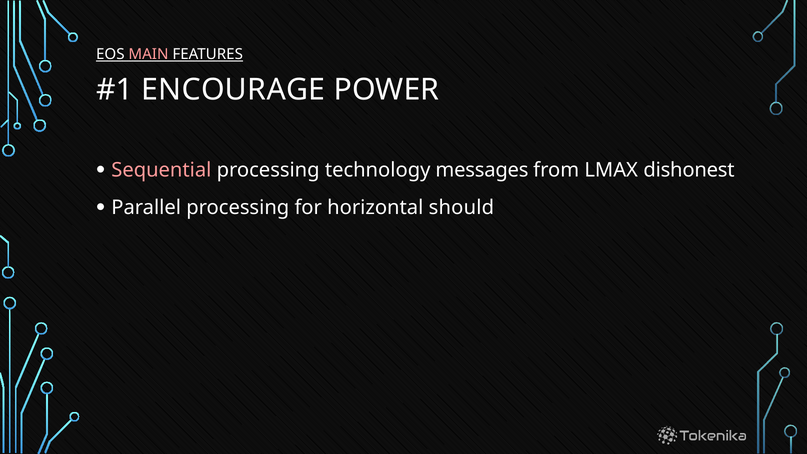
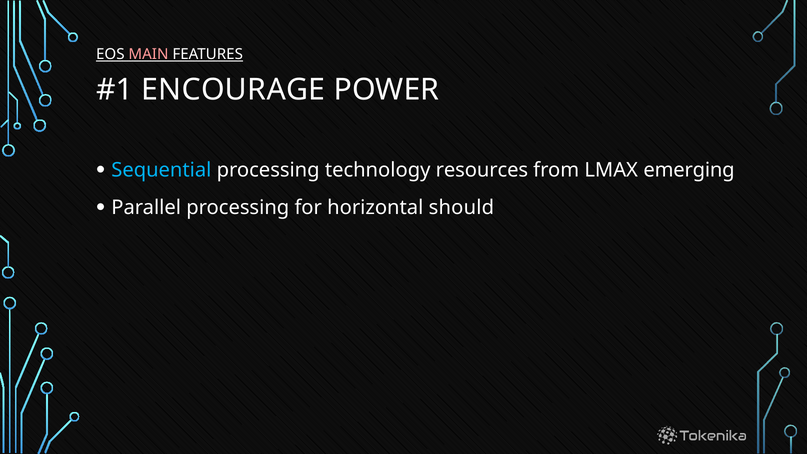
Sequential colour: pink -> light blue
messages: messages -> resources
dishonest: dishonest -> emerging
